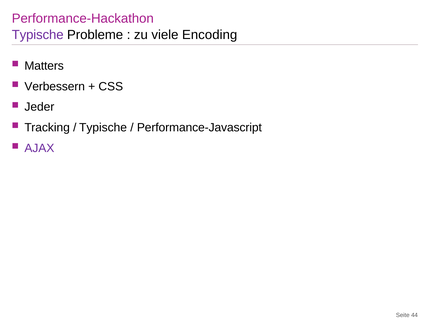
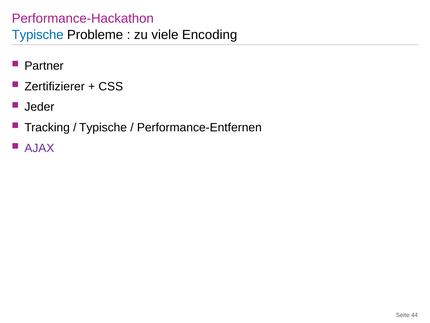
Typische at (38, 35) colour: purple -> blue
Matters: Matters -> Partner
Verbessern: Verbessern -> Zertifizierer
Performance-Javascript: Performance-Javascript -> Performance-Entfernen
